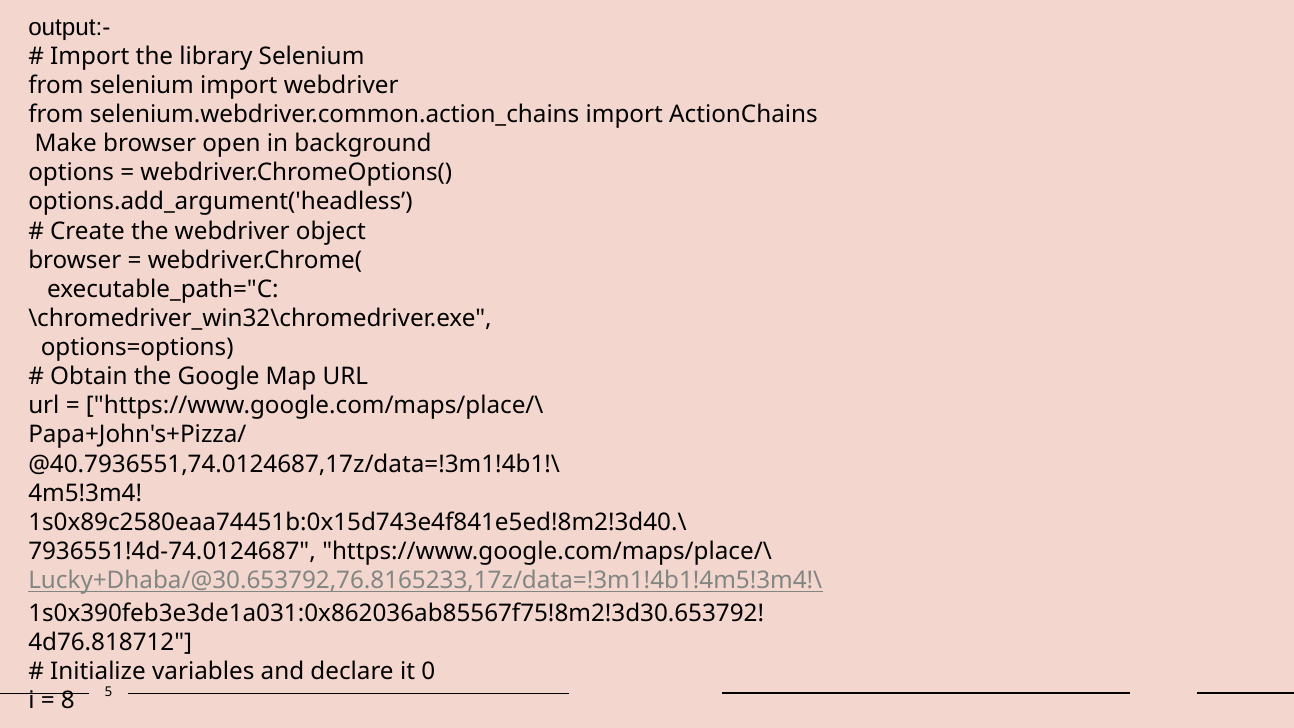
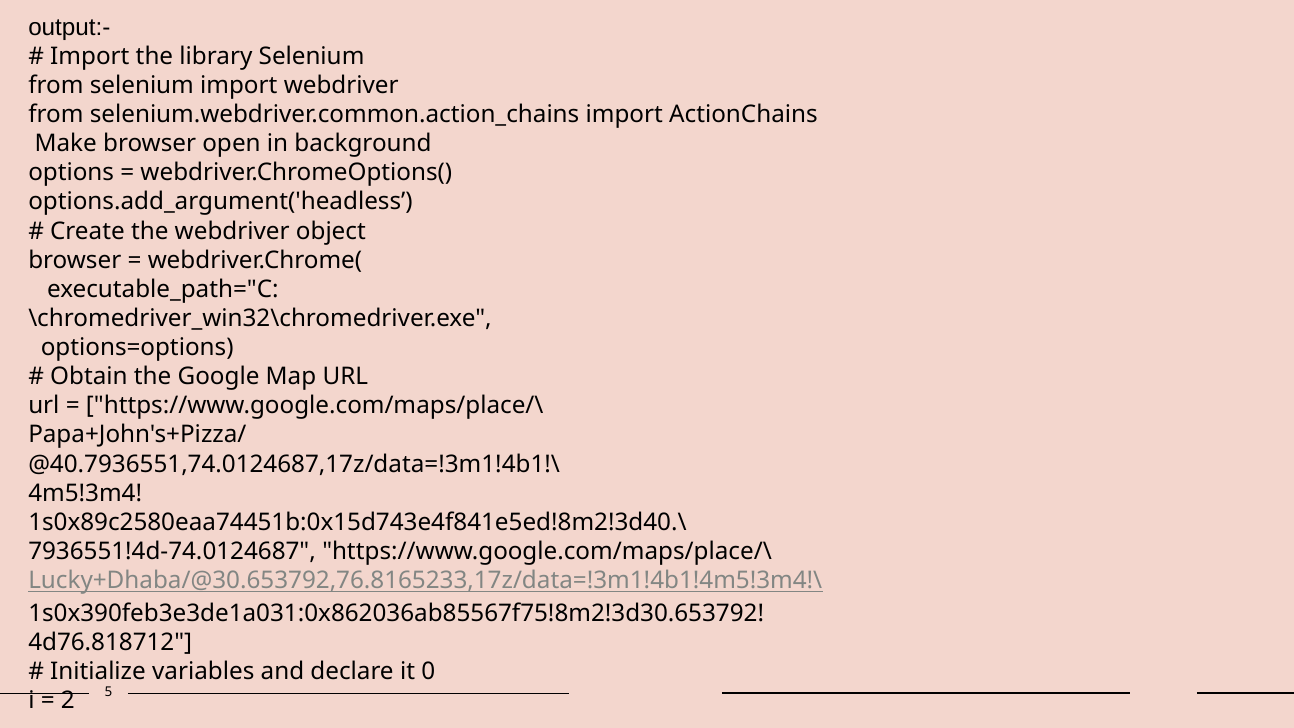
8: 8 -> 2
